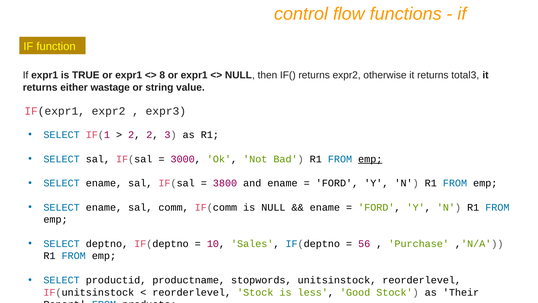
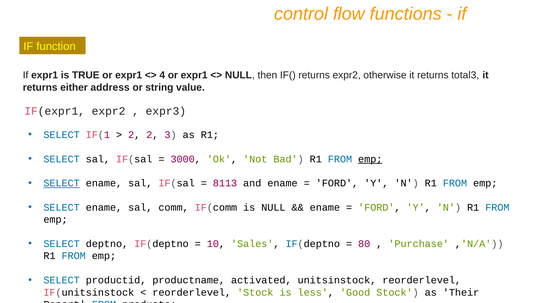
8: 8 -> 4
wastage: wastage -> address
SELECT at (62, 183) underline: none -> present
3800: 3800 -> 8113
56: 56 -> 80
stopwords: stopwords -> activated
